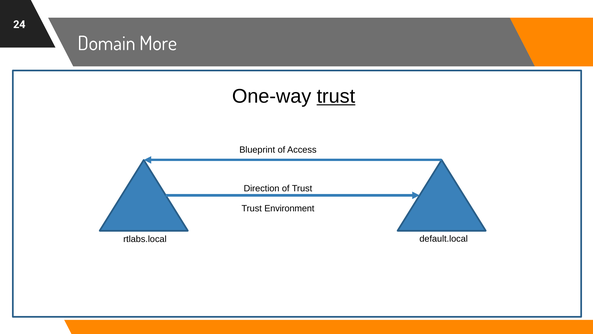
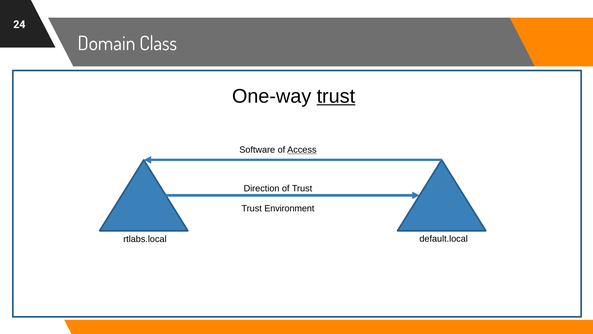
More: More -> Class
Blueprint: Blueprint -> Software
Access underline: none -> present
